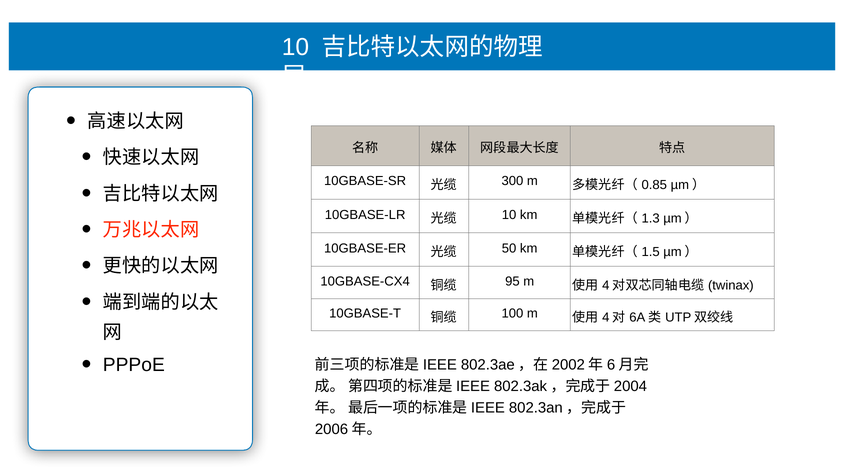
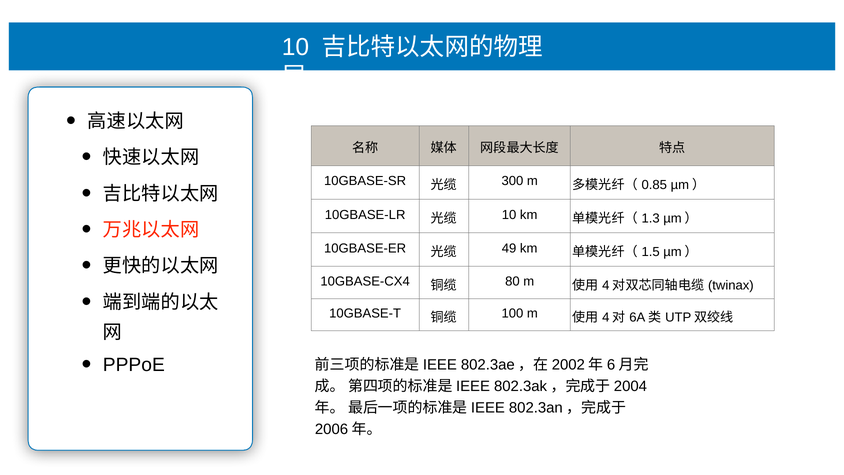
50: 50 -> 49
95: 95 -> 80
